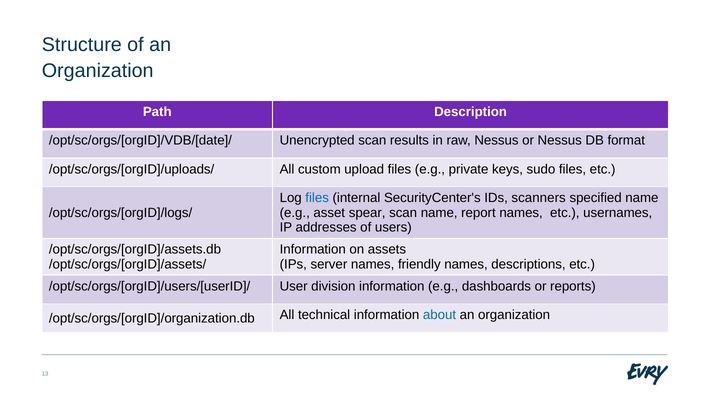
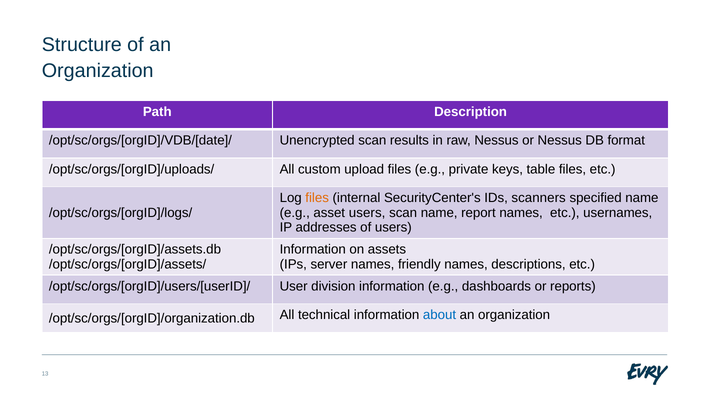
sudo: sudo -> table
files at (317, 198) colour: blue -> orange
asset spear: spear -> users
